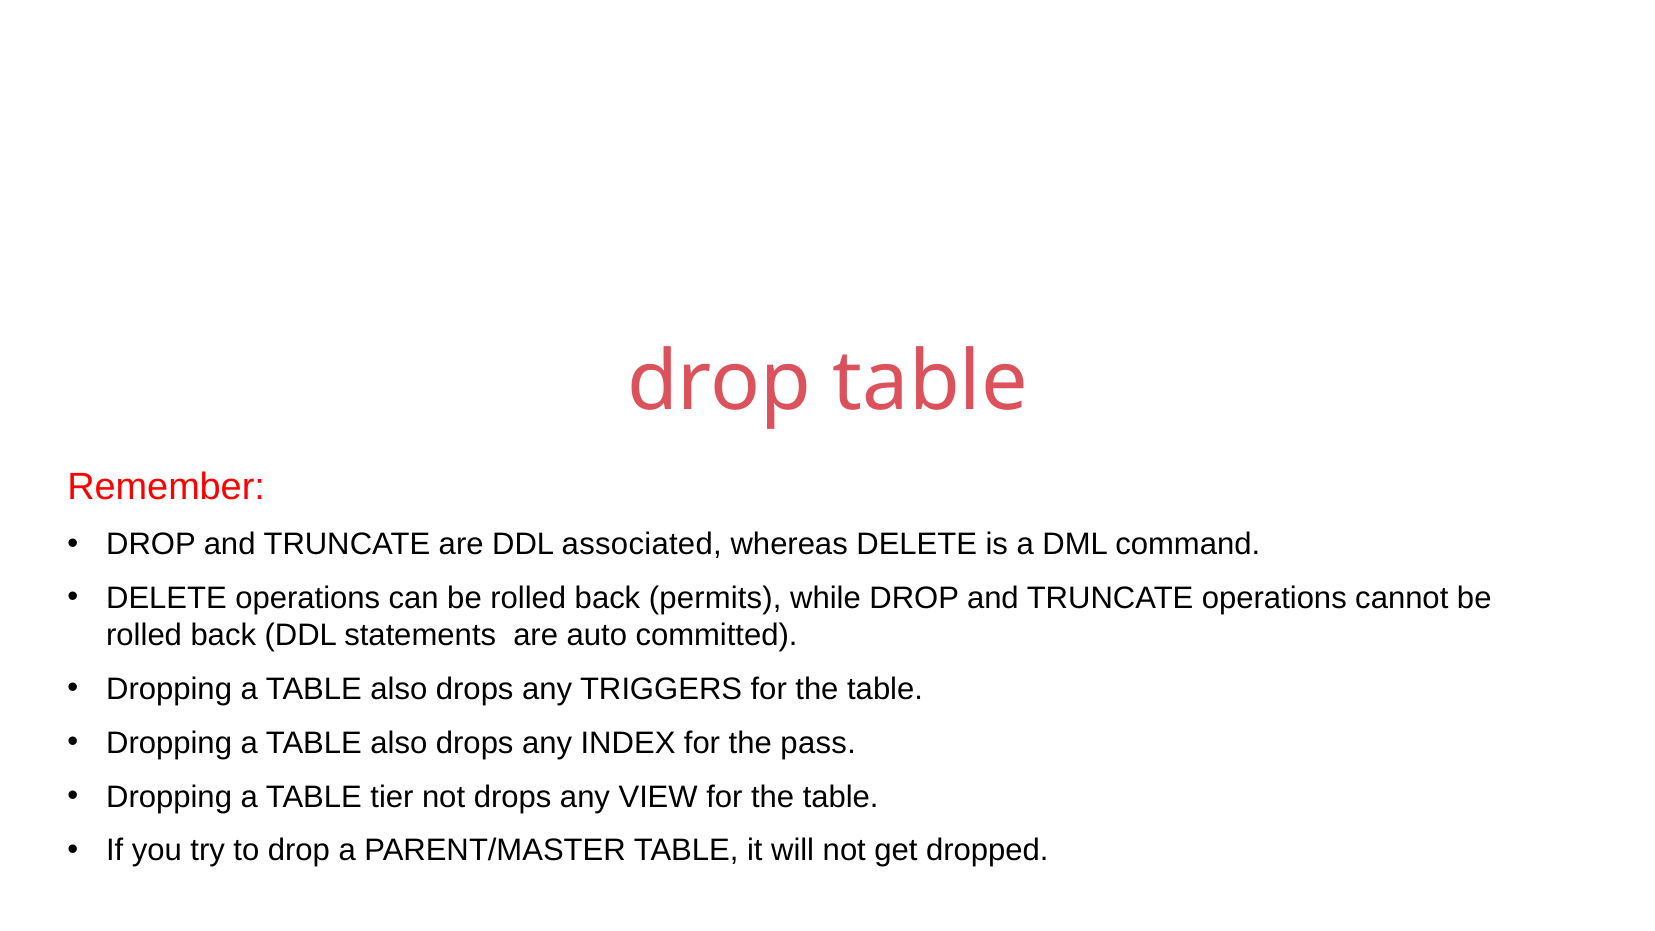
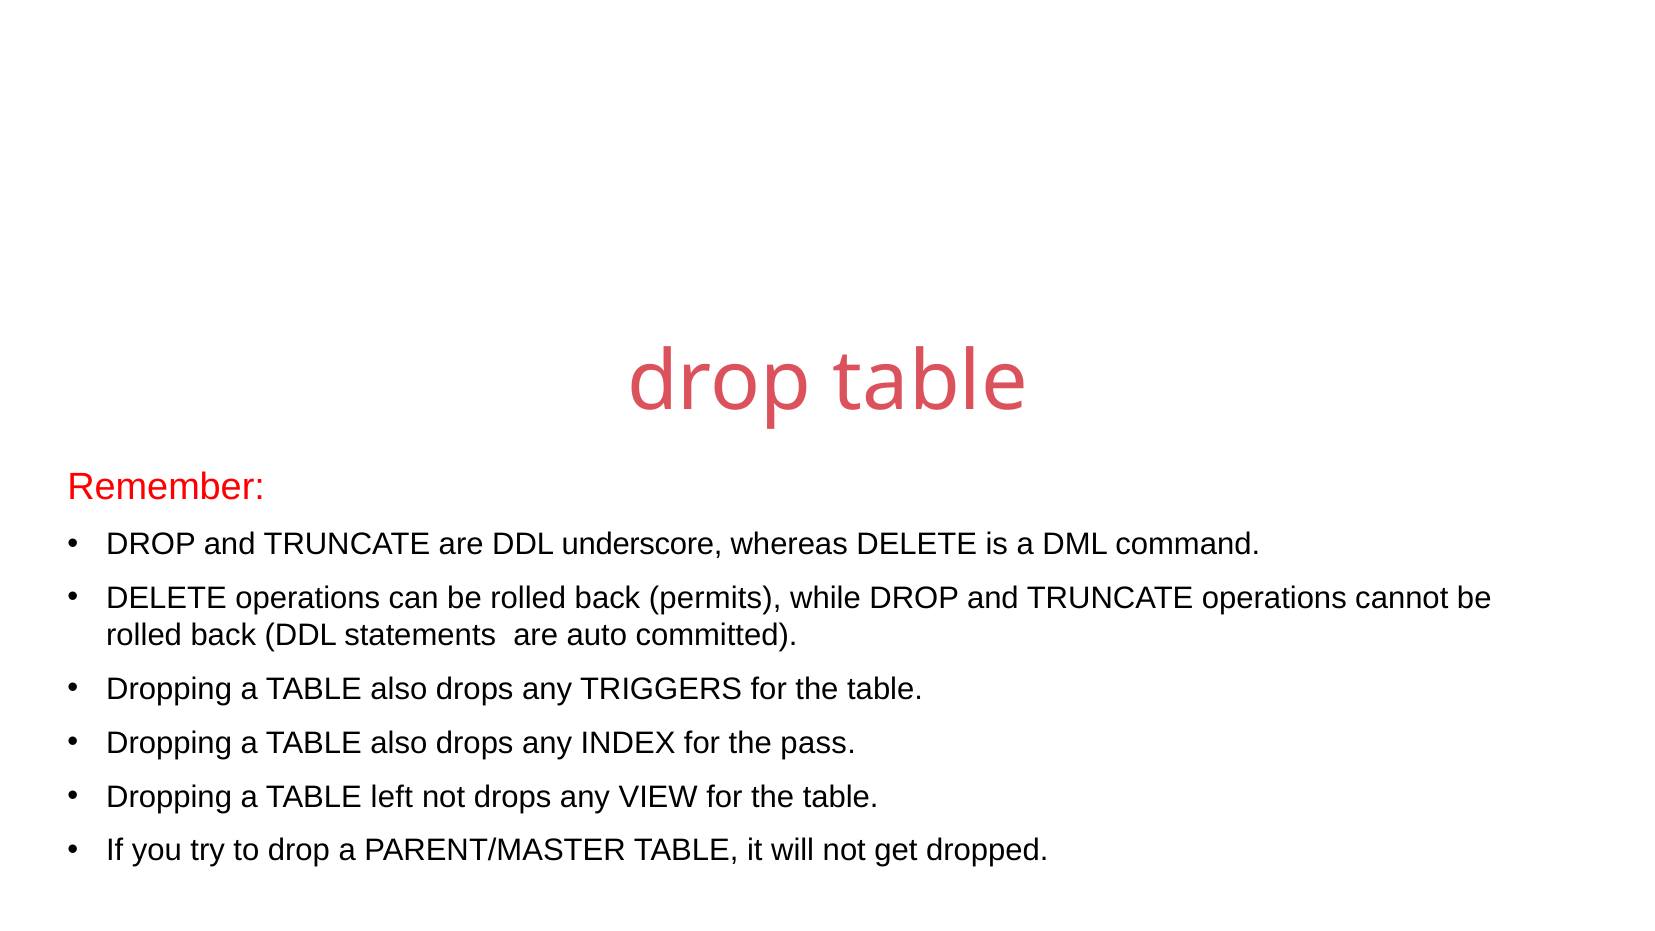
associated: associated -> underscore
tier: tier -> left
